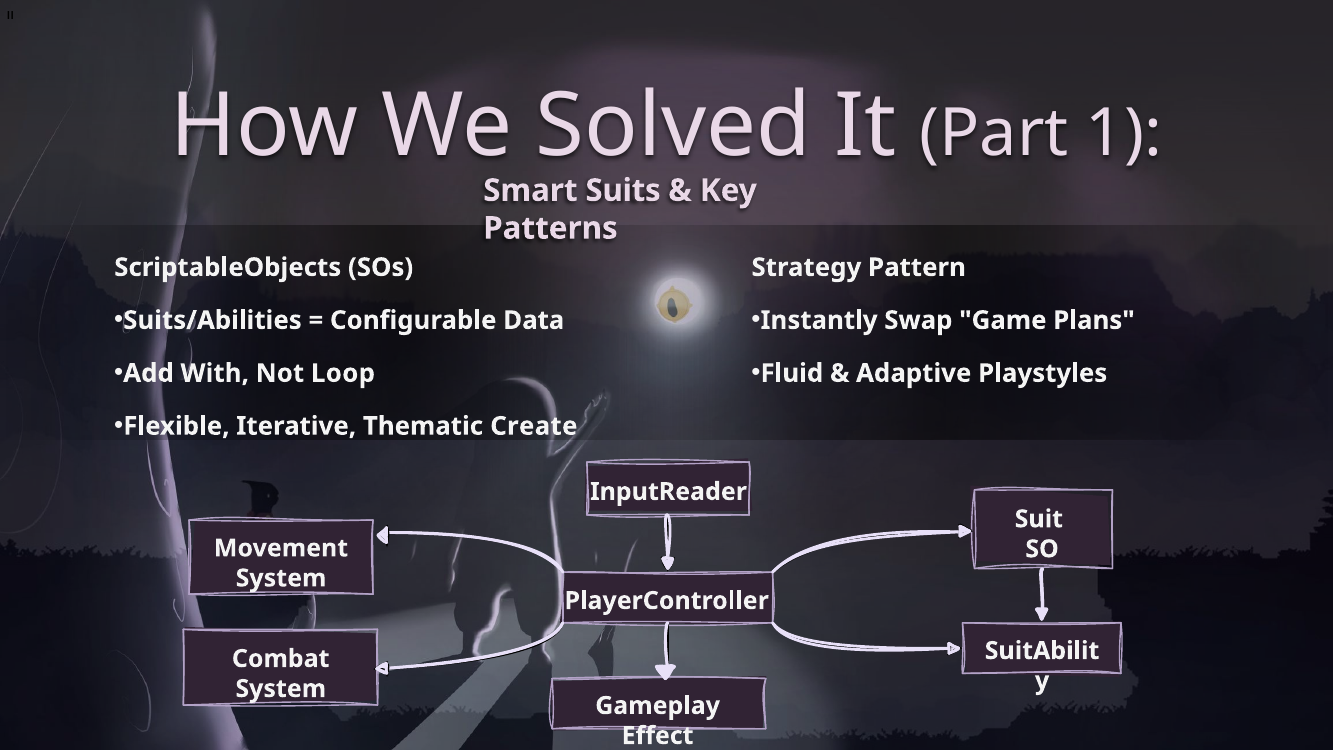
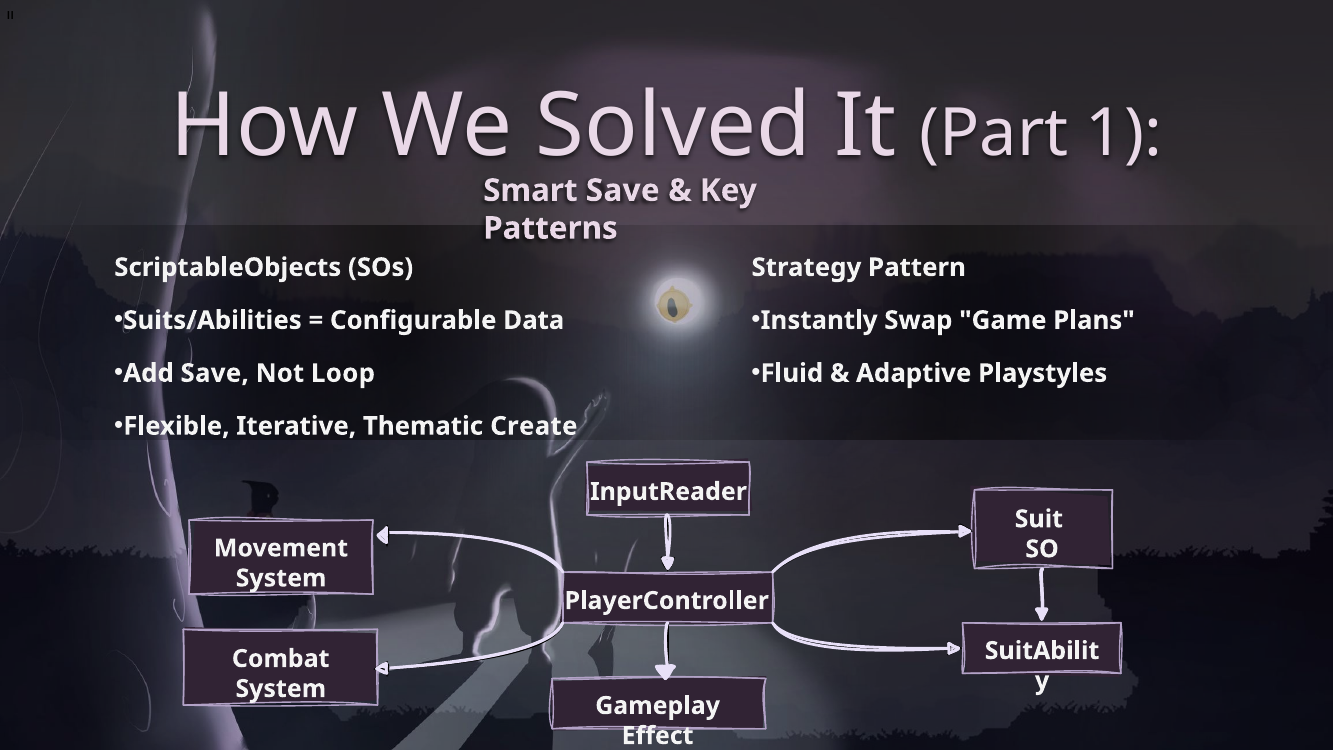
Smart Suits: Suits -> Save
Add With: With -> Save
